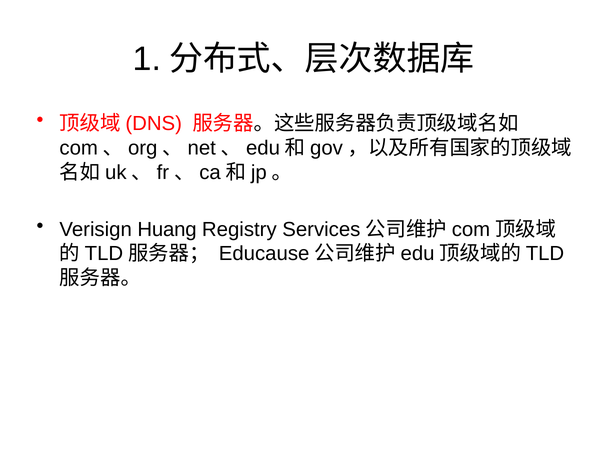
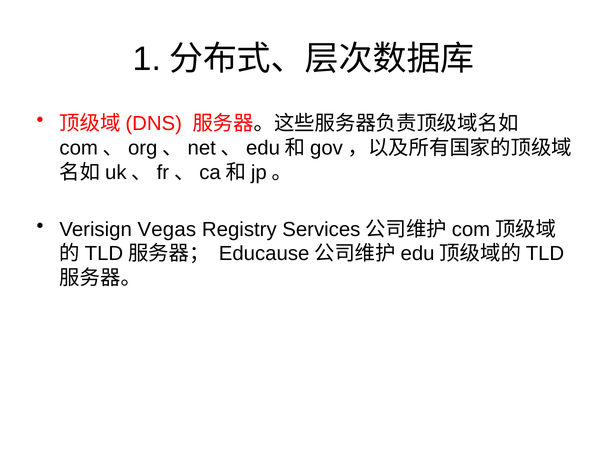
Huang: Huang -> Vegas
